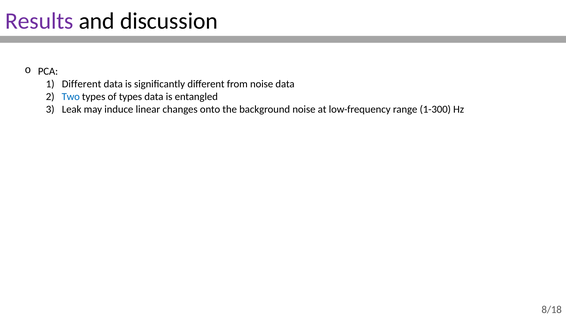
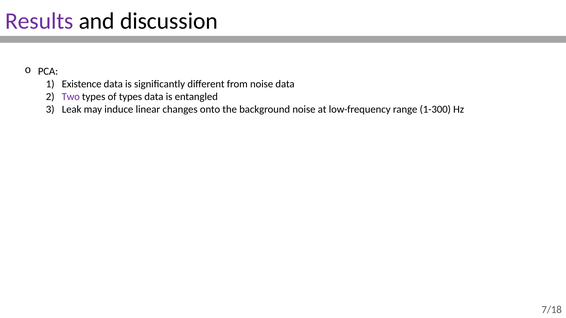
Different at (82, 84): Different -> Existence
Two colour: blue -> purple
8/18: 8/18 -> 7/18
